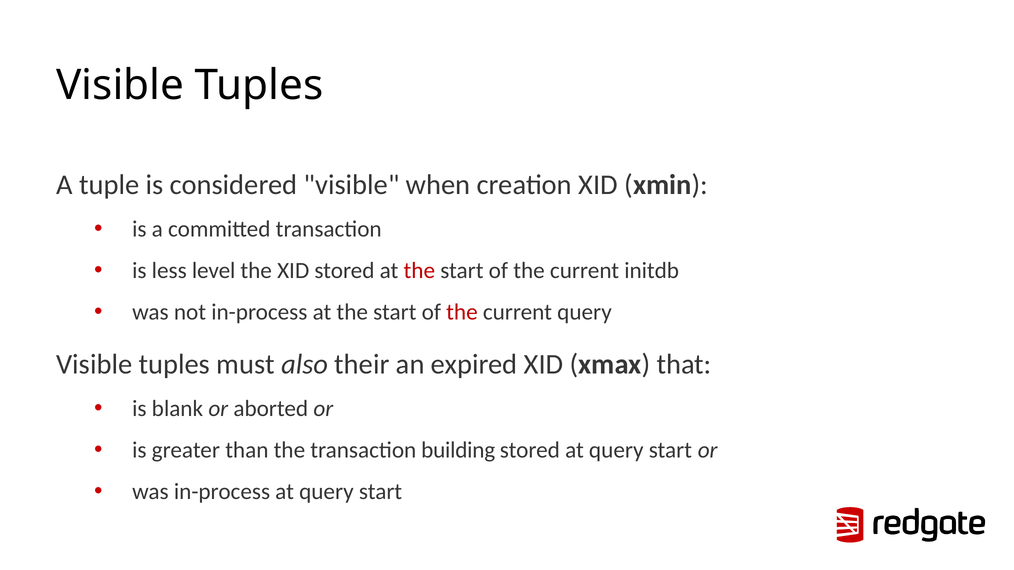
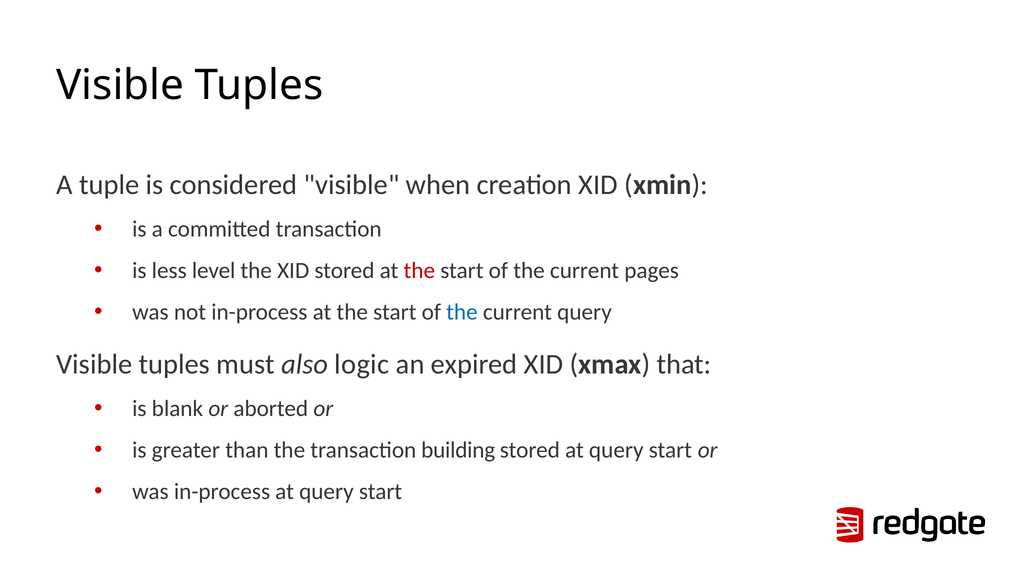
initdb: initdb -> pages
the at (462, 312) colour: red -> blue
their: their -> logic
